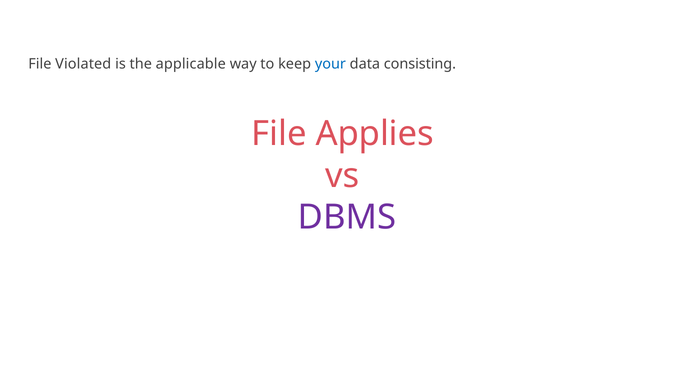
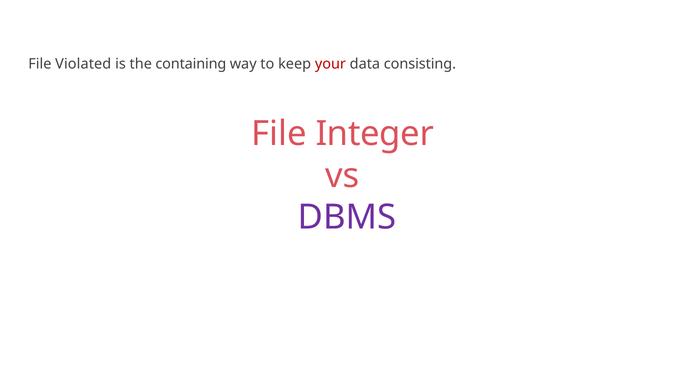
applicable: applicable -> containing
your colour: blue -> red
Applies: Applies -> Integer
